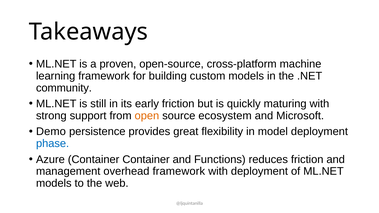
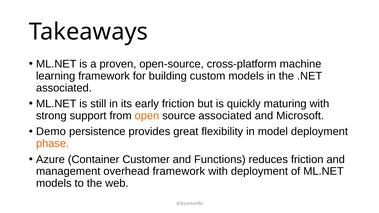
community at (64, 88): community -> associated
source ecosystem: ecosystem -> associated
phase colour: blue -> orange
Container Container: Container -> Customer
